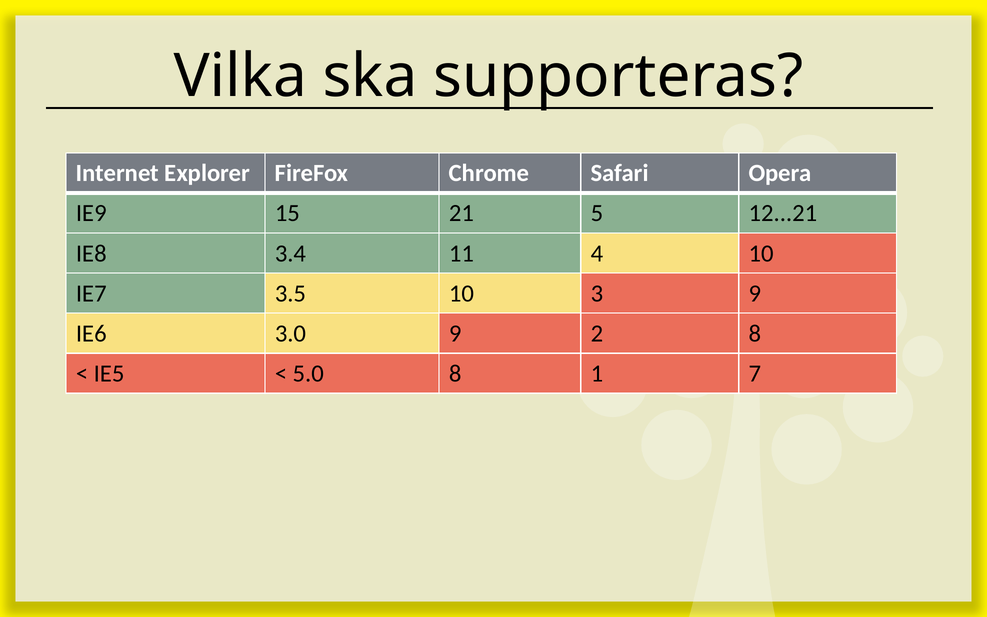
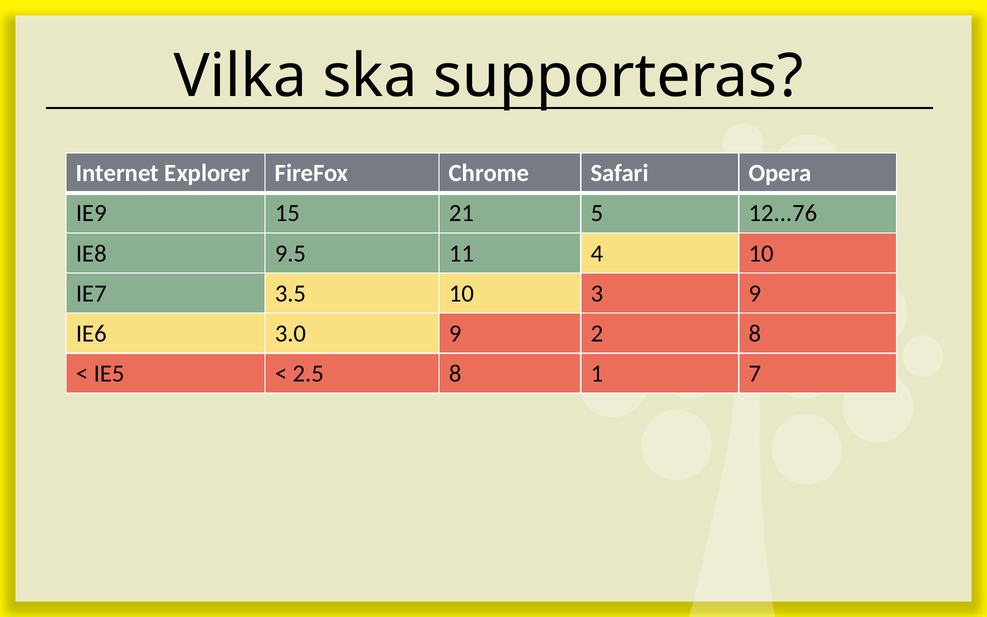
12...21: 12...21 -> 12...76
3.4: 3.4 -> 9.5
5.0: 5.0 -> 2.5
